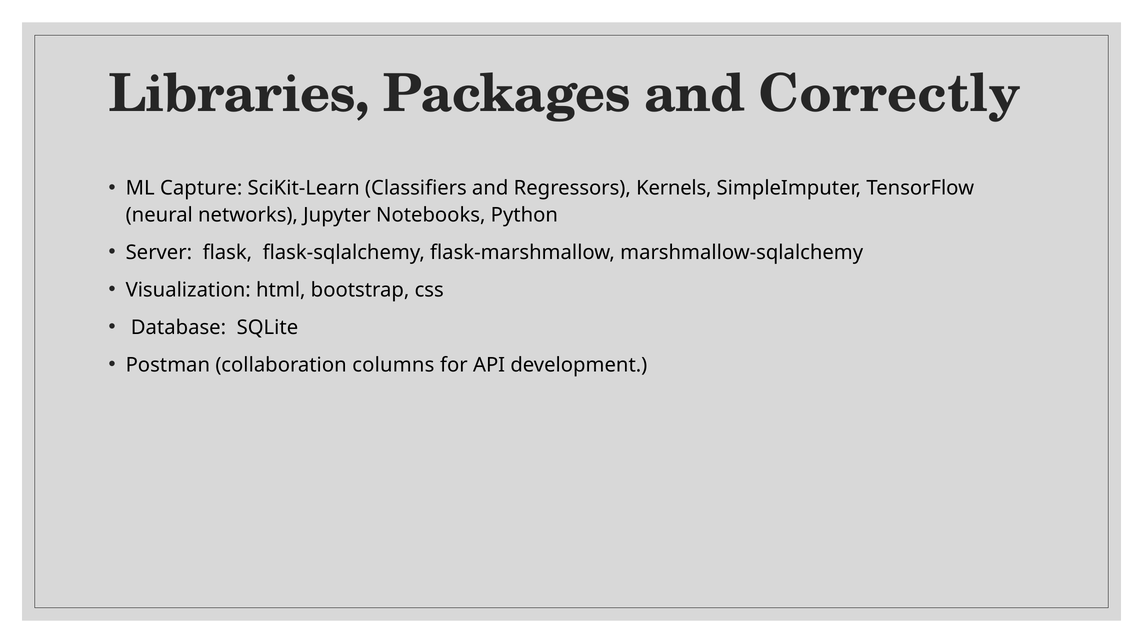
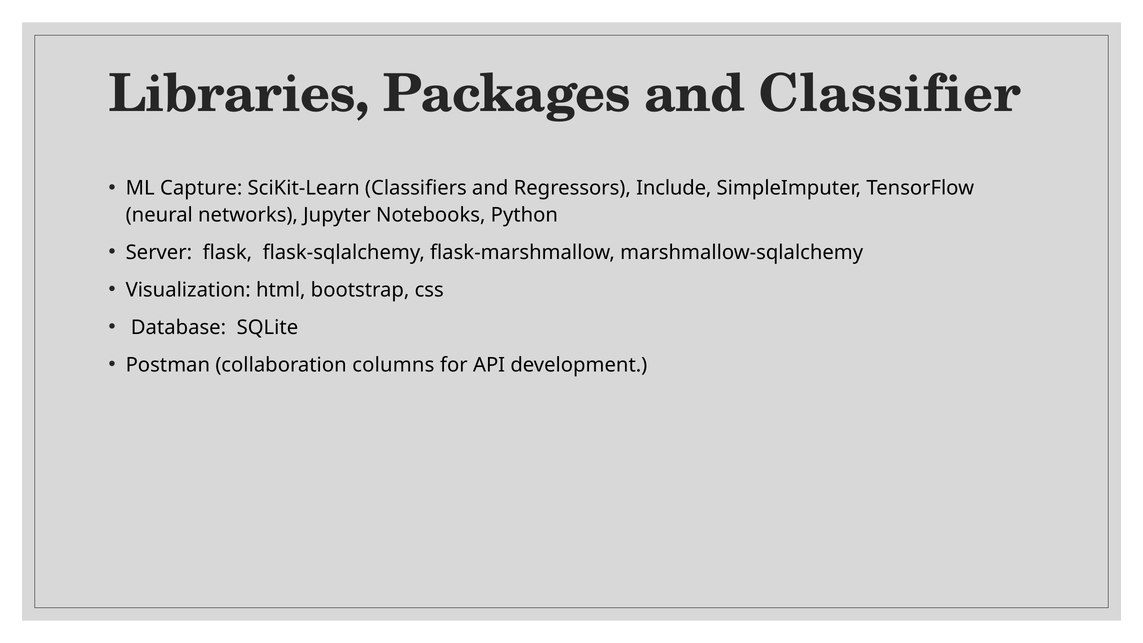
Correctly: Correctly -> Classifier
Kernels: Kernels -> Include
